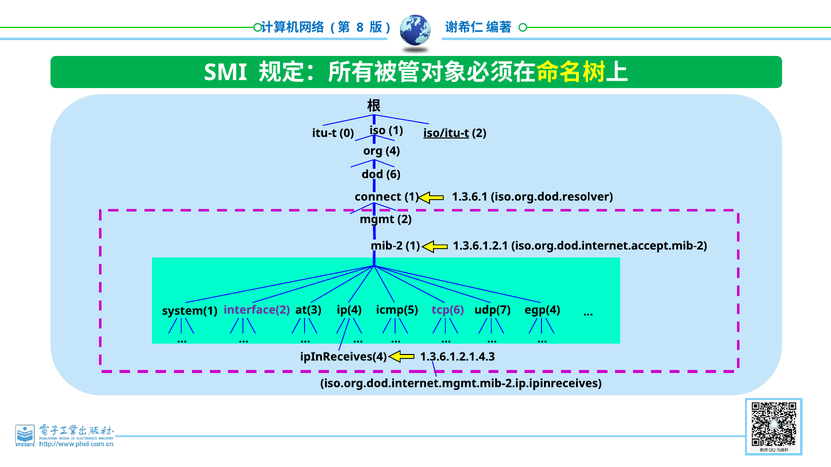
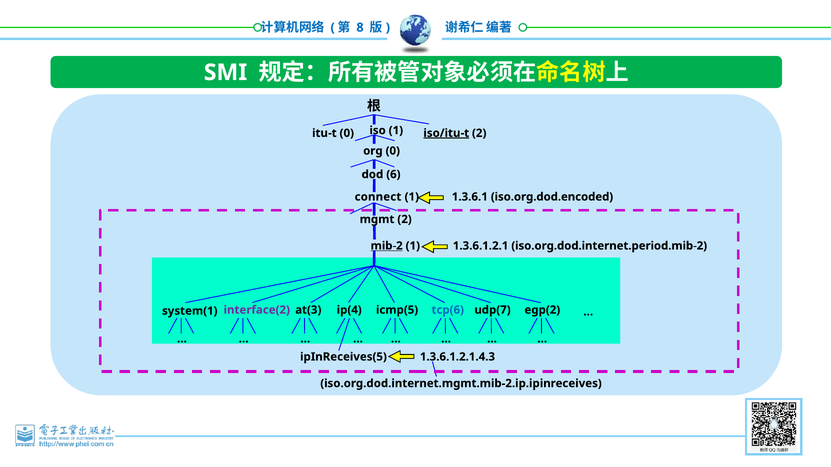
org 4: 4 -> 0
iso.org.dod.resolver: iso.org.dod.resolver -> iso.org.dod.encoded
mib-2 underline: none -> present
iso.org.dod.internet.accept.mib-2: iso.org.dod.internet.accept.mib-2 -> iso.org.dod.internet.period.mib-2
tcp(6 colour: purple -> blue
egp(4: egp(4 -> egp(2
ipInReceives(4: ipInReceives(4 -> ipInReceives(5
